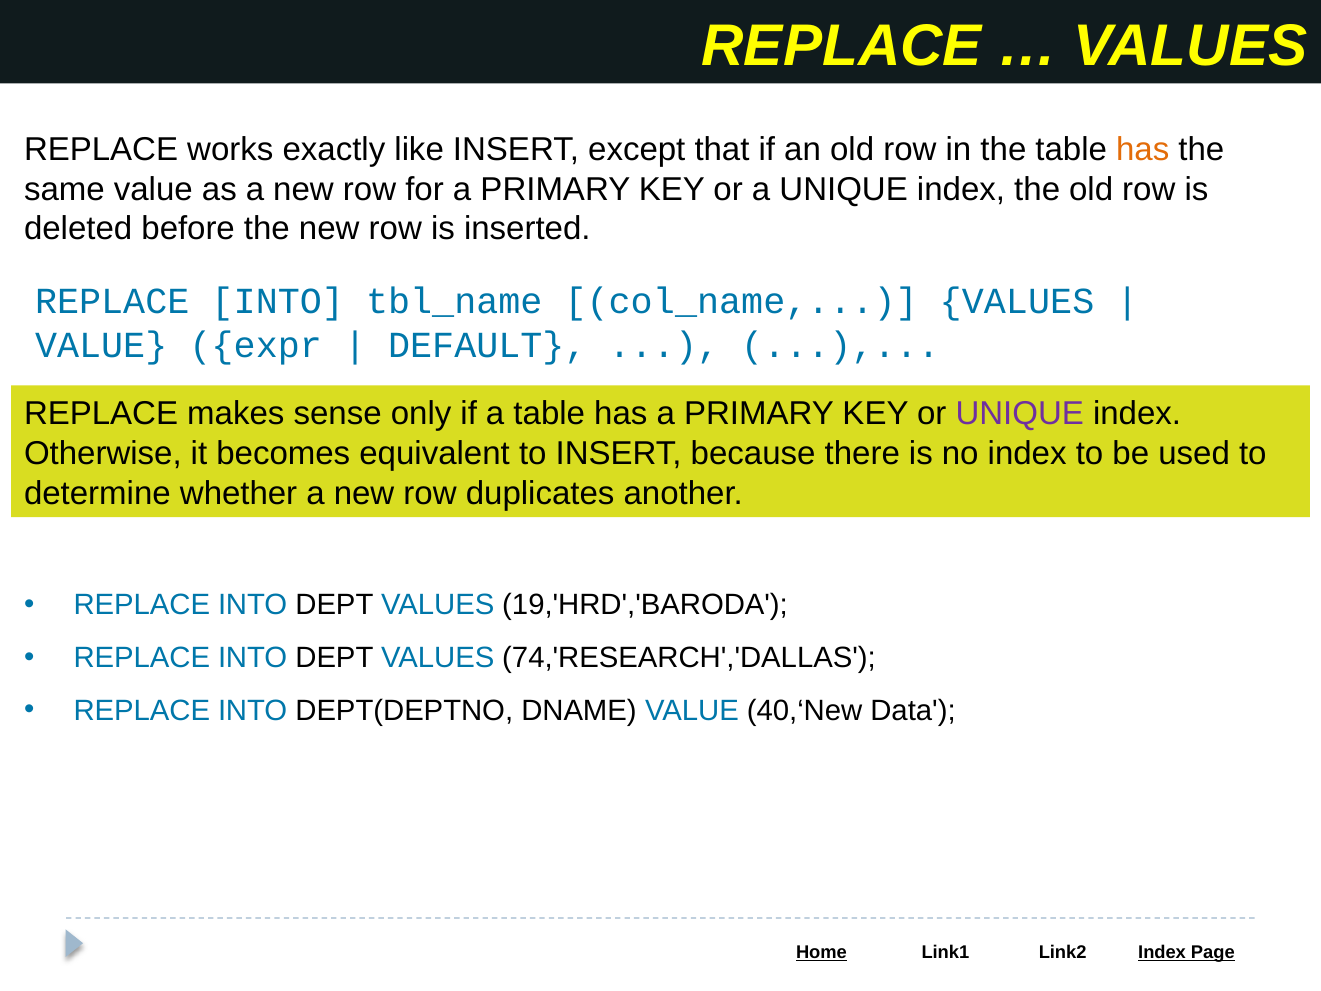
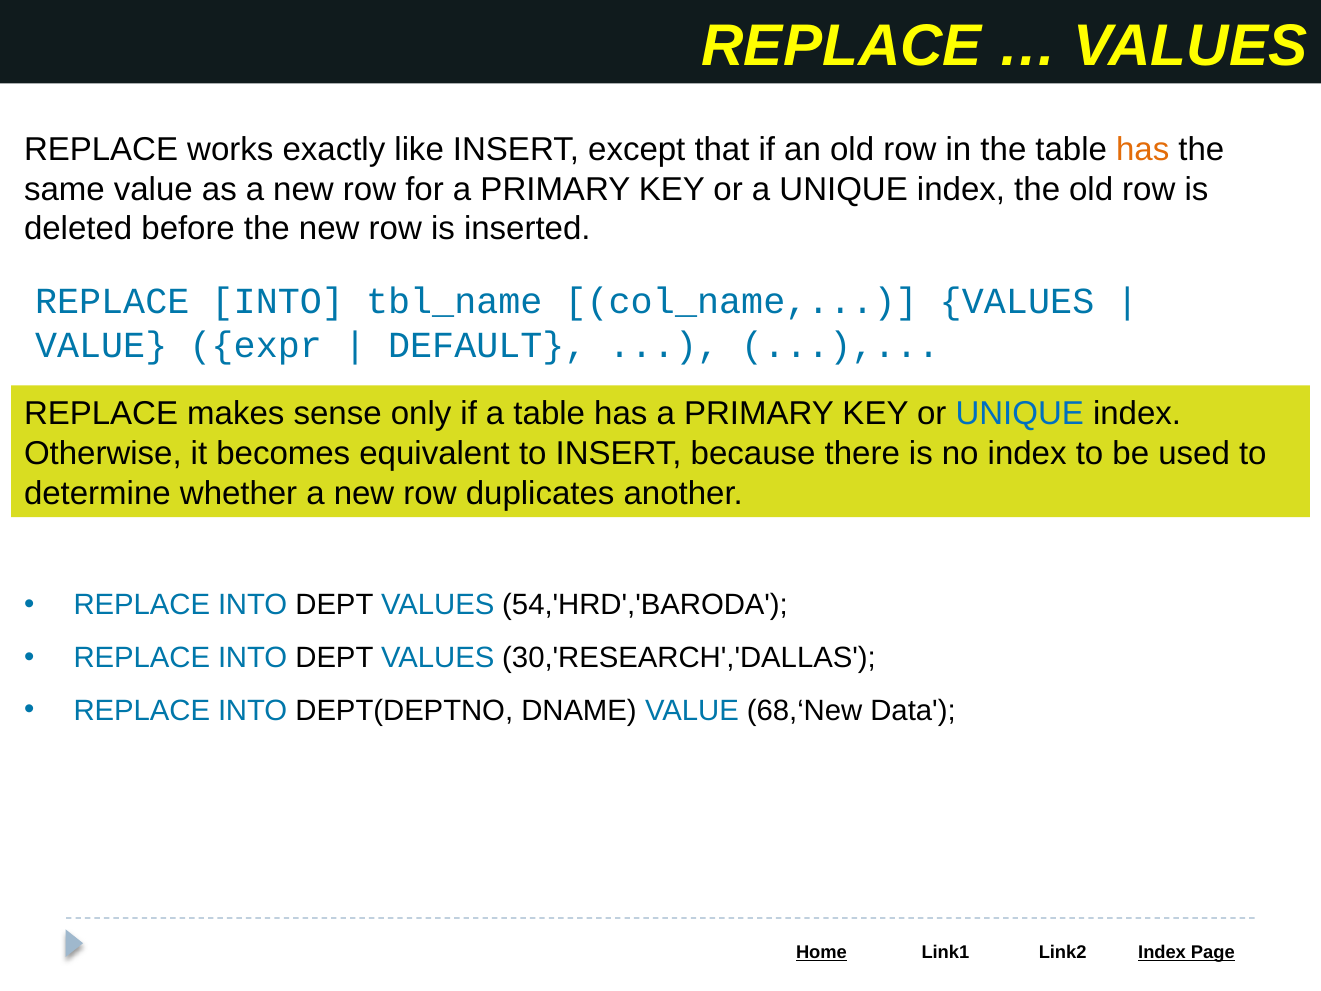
UNIQUE at (1020, 414) colour: purple -> blue
19,'HRD','BARODA: 19,'HRD','BARODA -> 54,'HRD','BARODA
74,'RESEARCH','DALLAS: 74,'RESEARCH','DALLAS -> 30,'RESEARCH','DALLAS
40,‘New: 40,‘New -> 68,‘New
